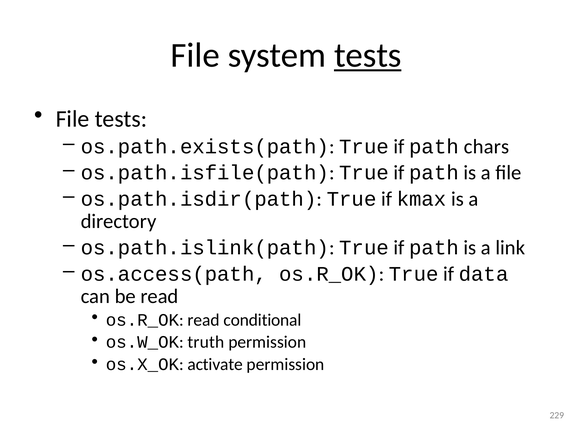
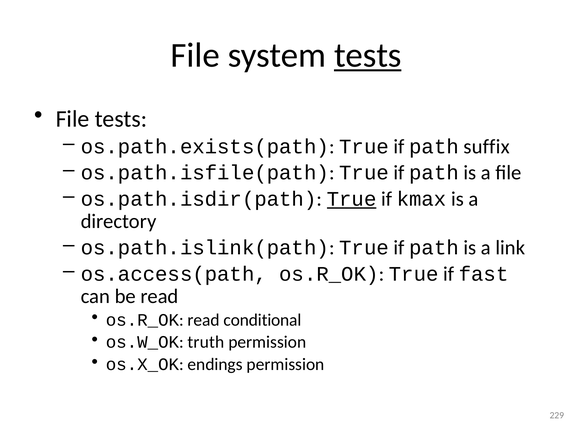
chars: chars -> suffix
True at (352, 199) underline: none -> present
data: data -> fast
activate: activate -> endings
